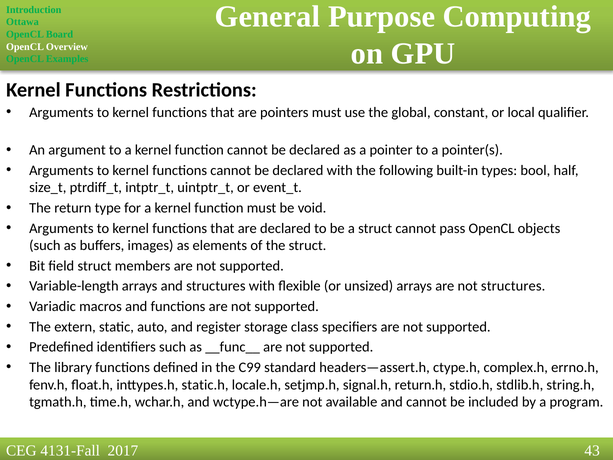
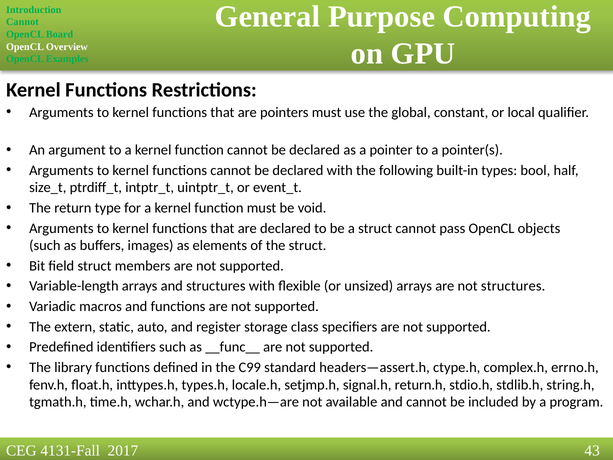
Ottawa at (22, 22): Ottawa -> Cannot
static.h: static.h -> types.h
